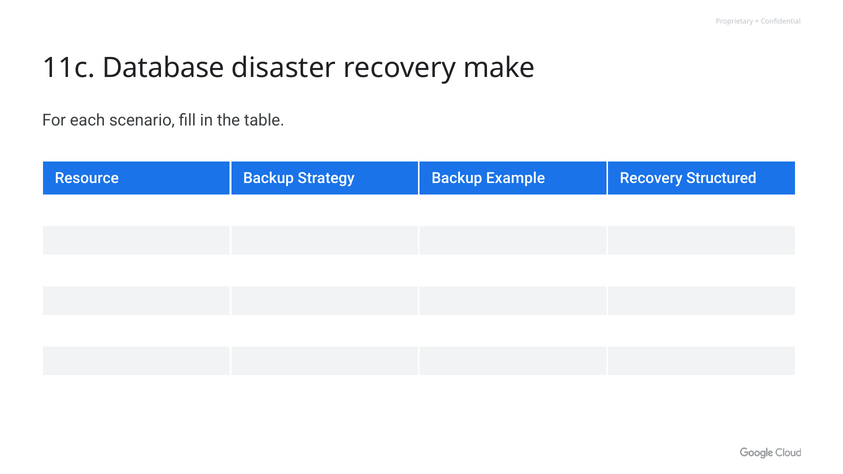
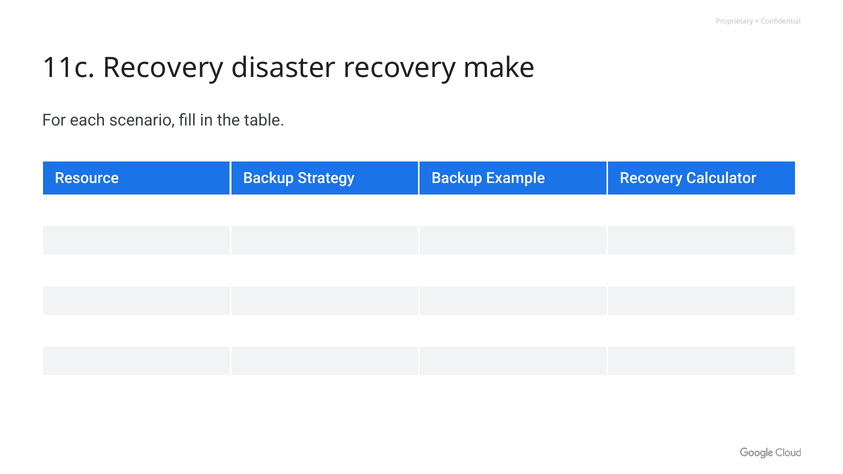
11c Database: Database -> Recovery
Structured: Structured -> Calculator
